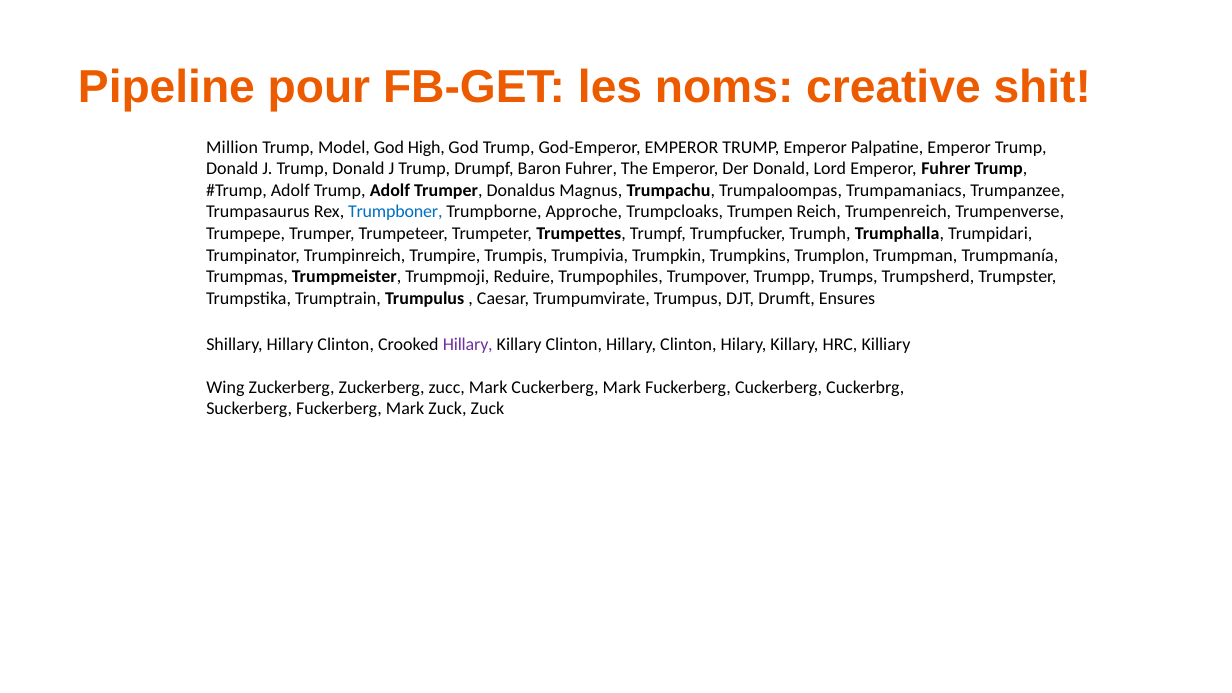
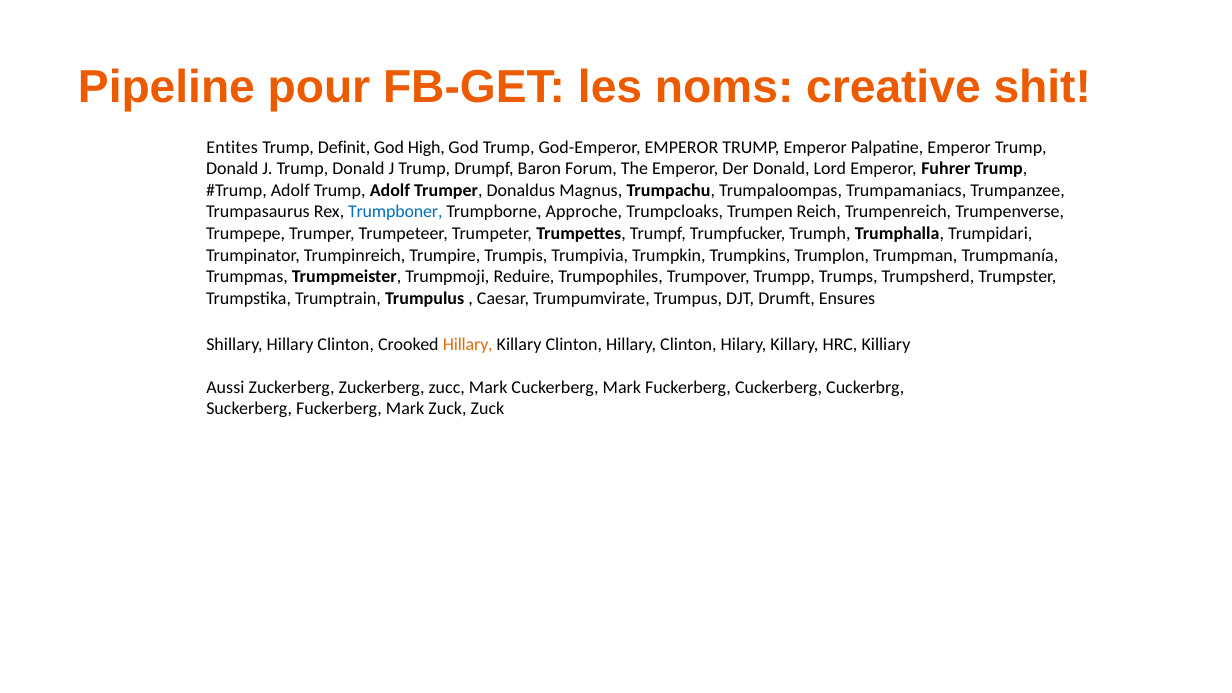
Million: Million -> Entites
Model: Model -> Definit
Baron Fuhrer: Fuhrer -> Forum
Hillary at (468, 344) colour: purple -> orange
Wing: Wing -> Aussi
